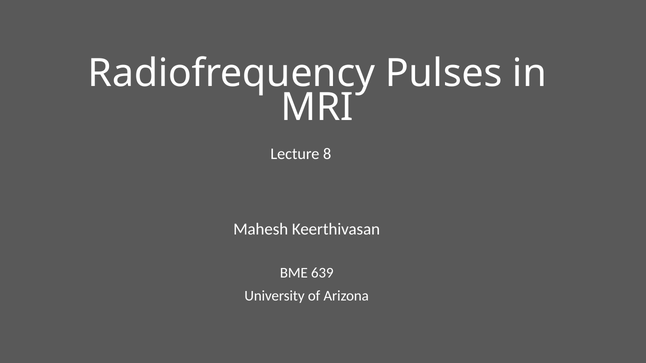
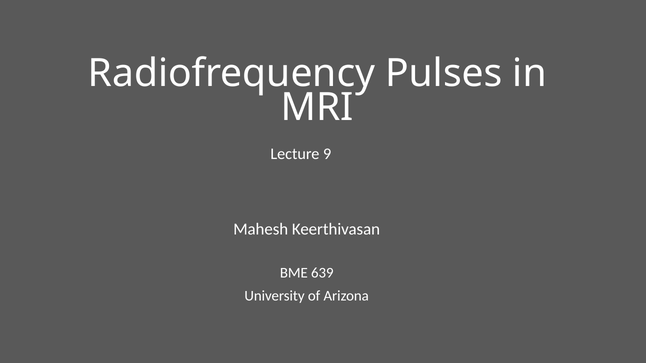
8: 8 -> 9
